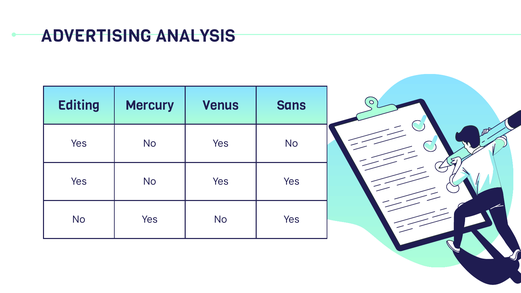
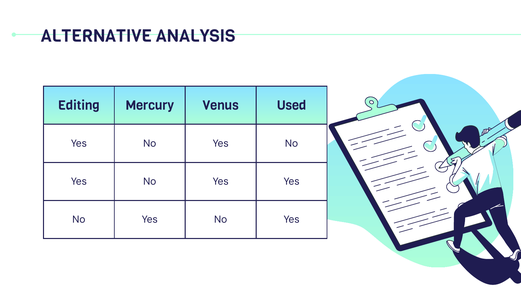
ADVERTISING: ADVERTISING -> ALTERNATIVE
Sans: Sans -> Used
